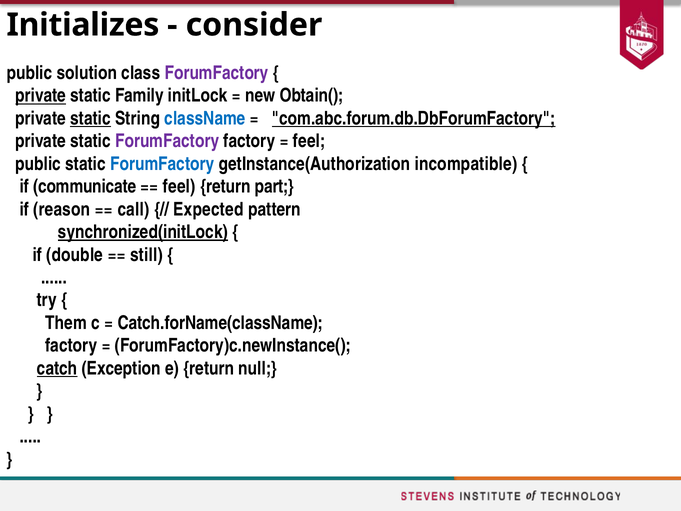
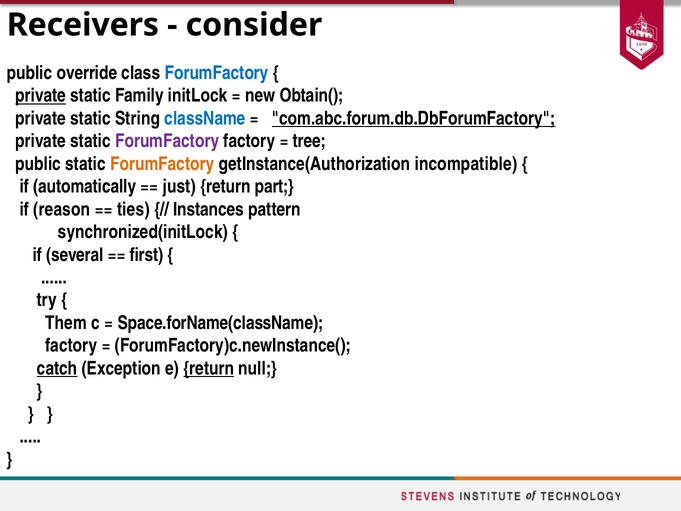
Initializes: Initializes -> Receivers
solution: solution -> override
ForumFactory at (217, 73) colour: purple -> blue
static at (91, 118) underline: present -> none
feel at (309, 141): feel -> tree
ForumFactory at (162, 164) colour: blue -> orange
communicate: communicate -> automatically
feel at (179, 187): feel -> just
call: call -> ties
Expected: Expected -> Instances
synchronized(initLock underline: present -> none
double: double -> several
still: still -> first
Catch.forName(className: Catch.forName(className -> Space.forName(className
return at (209, 368) underline: none -> present
